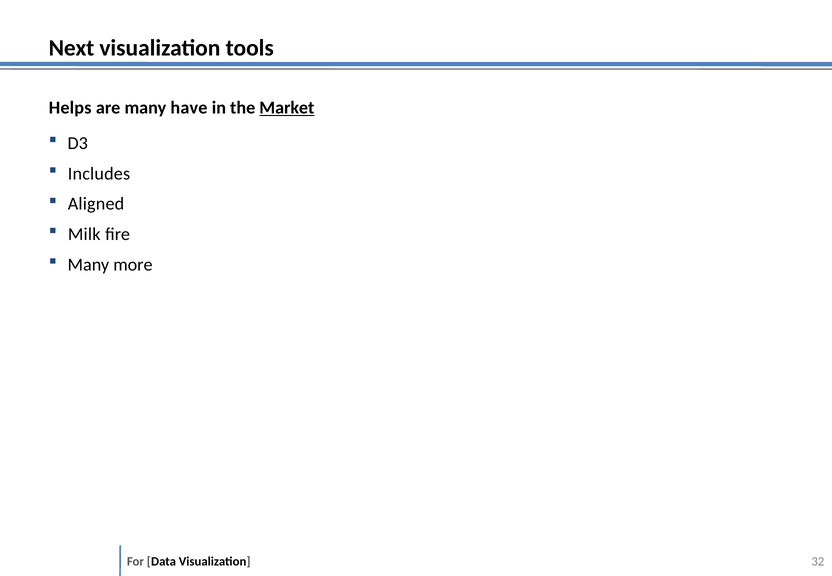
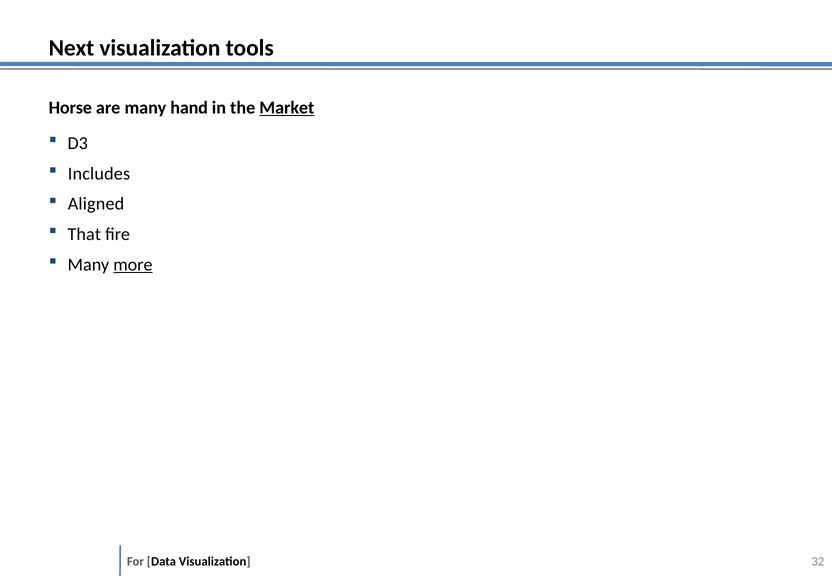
Helps: Helps -> Horse
have: have -> hand
Milk: Milk -> That
more underline: none -> present
